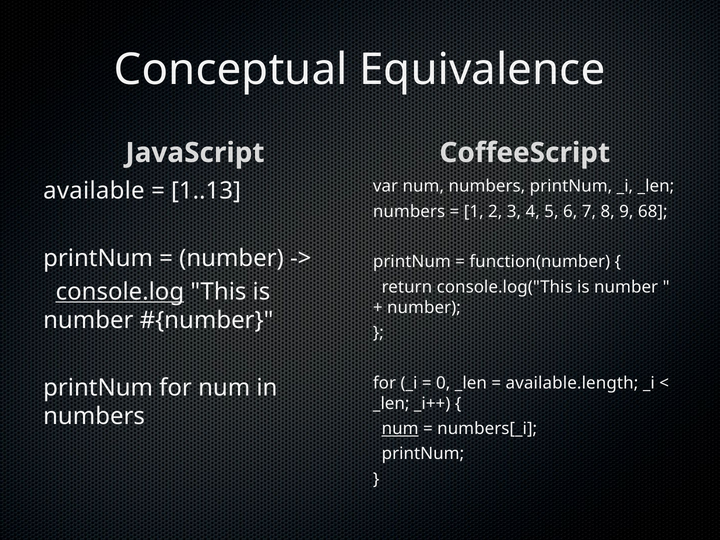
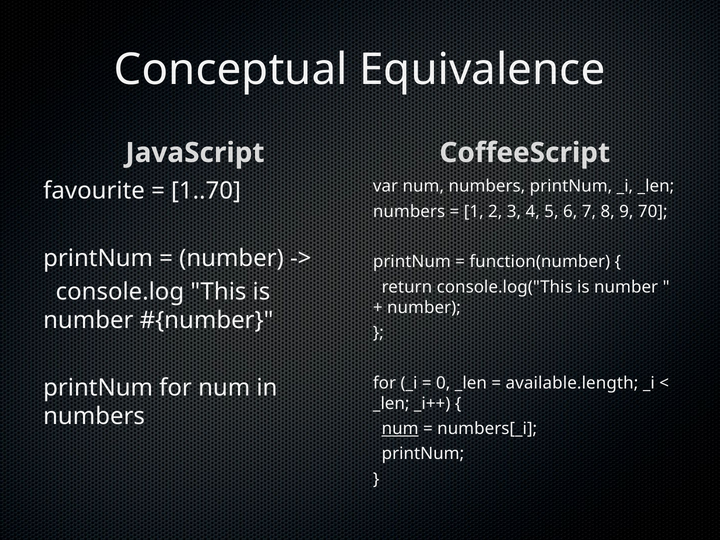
available: available -> favourite
1..13: 1..13 -> 1..70
68: 68 -> 70
console.log underline: present -> none
